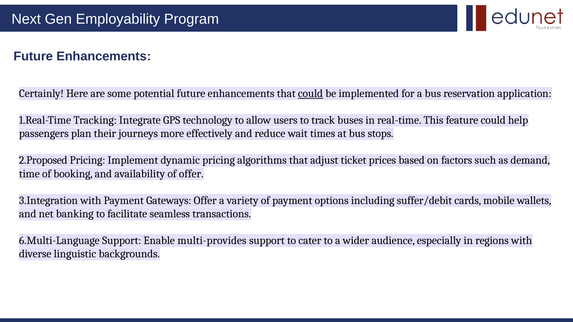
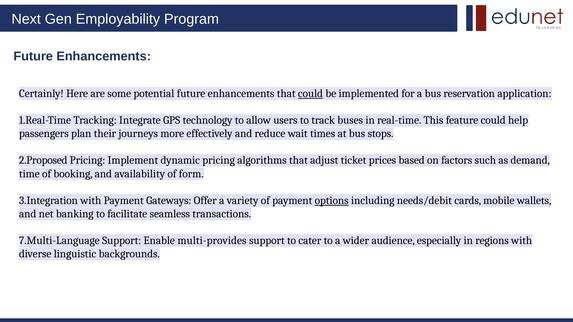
of offer: offer -> form
options underline: none -> present
suffer/debit: suffer/debit -> needs/debit
6.Multi-Language: 6.Multi-Language -> 7.Multi-Language
